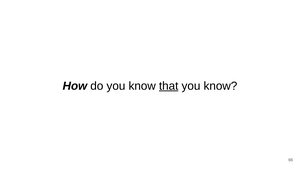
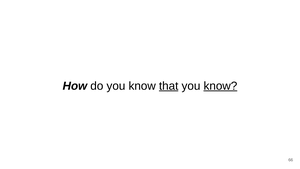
know at (220, 86) underline: none -> present
